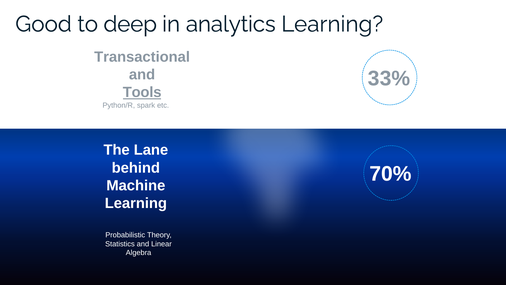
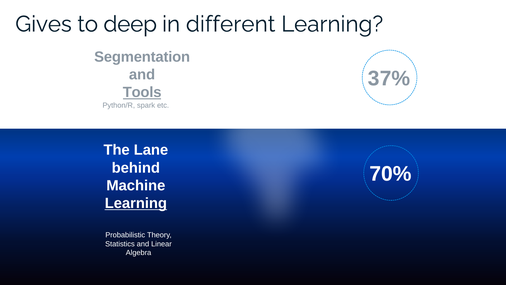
Good: Good -> Gives
analytics: analytics -> different
Transactional: Transactional -> Segmentation
33%: 33% -> 37%
Learning at (136, 203) underline: none -> present
